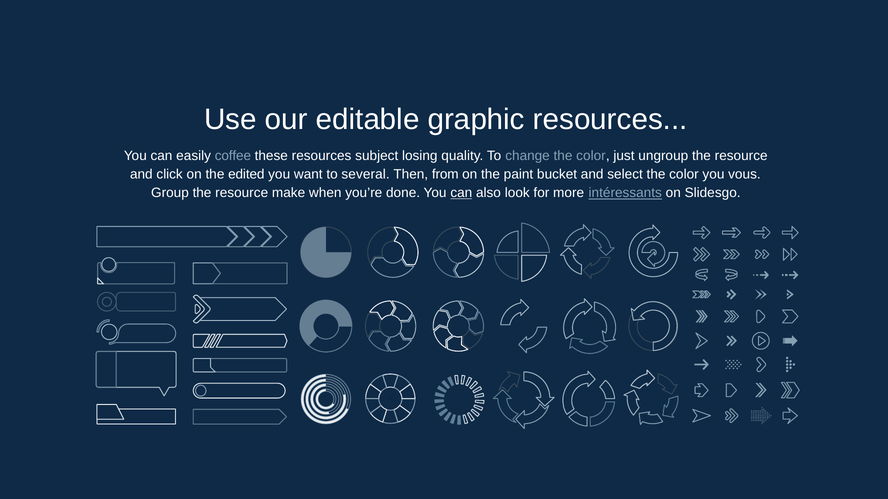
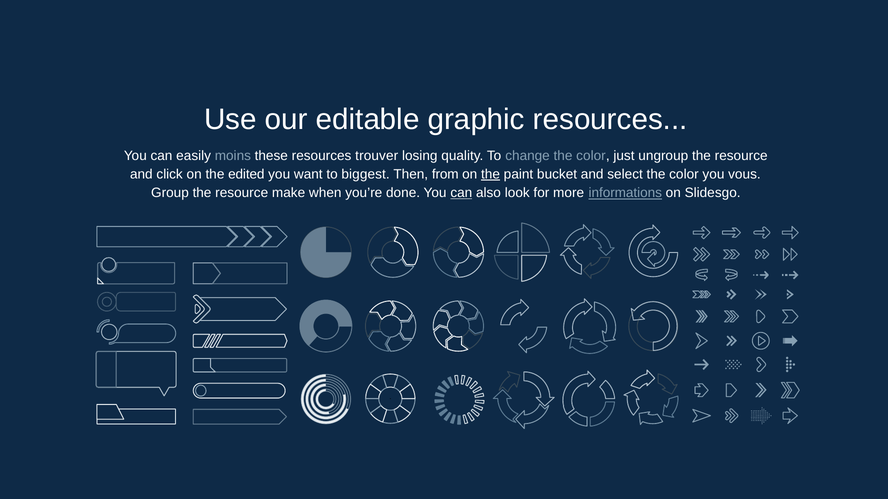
coffee: coffee -> moins
subject: subject -> trouver
several: several -> biggest
the at (491, 174) underline: none -> present
intéressants: intéressants -> informations
